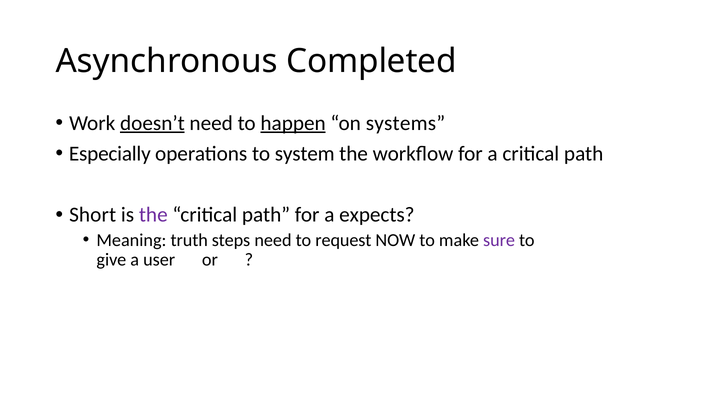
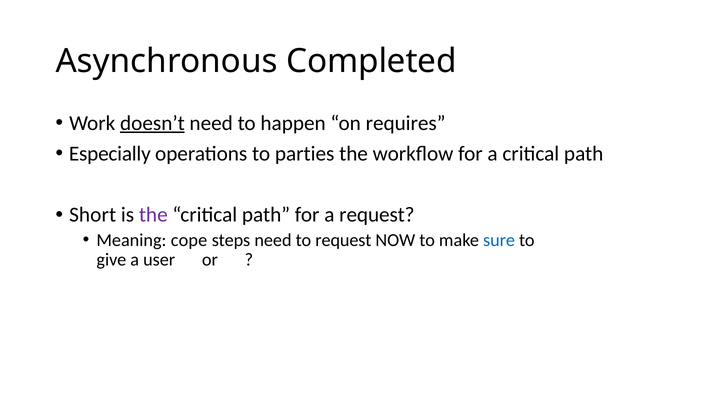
happen underline: present -> none
systems: systems -> requires
system: system -> parties
a expects: expects -> request
truth: truth -> cope
sure colour: purple -> blue
